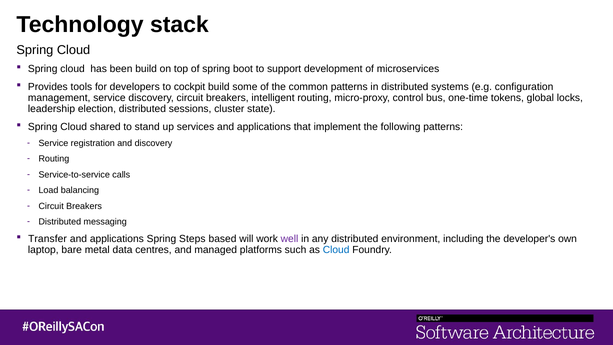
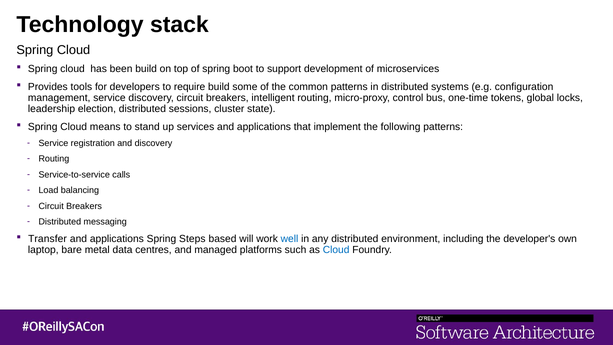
cockpit: cockpit -> require
shared: shared -> means
well colour: purple -> blue
